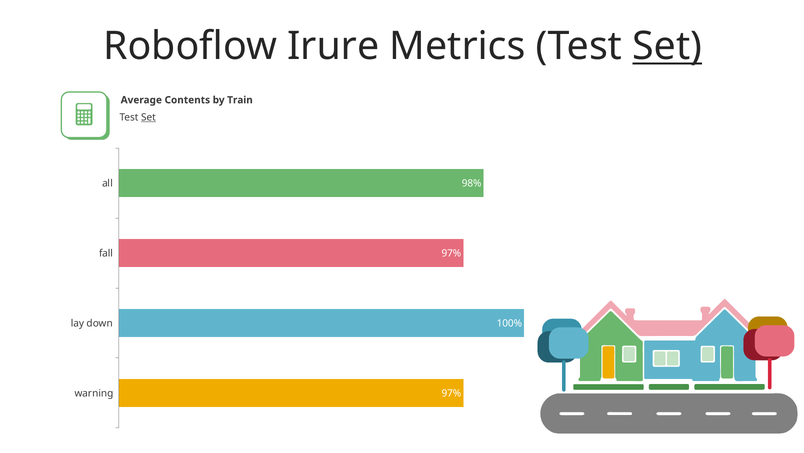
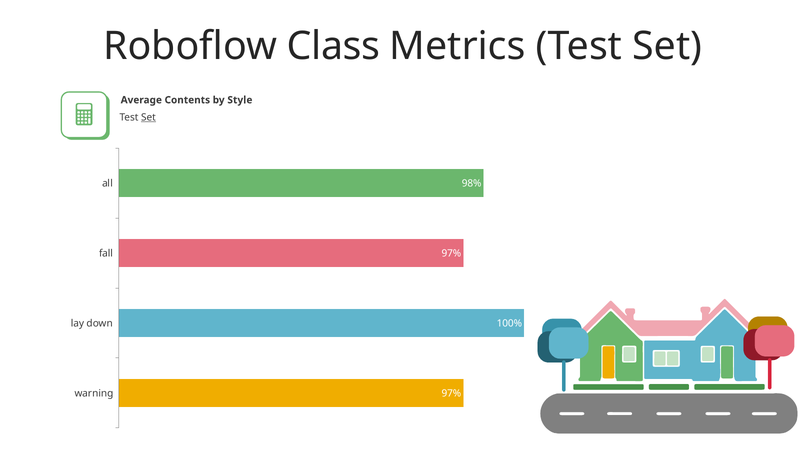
Irure: Irure -> Class
Set at (667, 46) underline: present -> none
Train: Train -> Style
